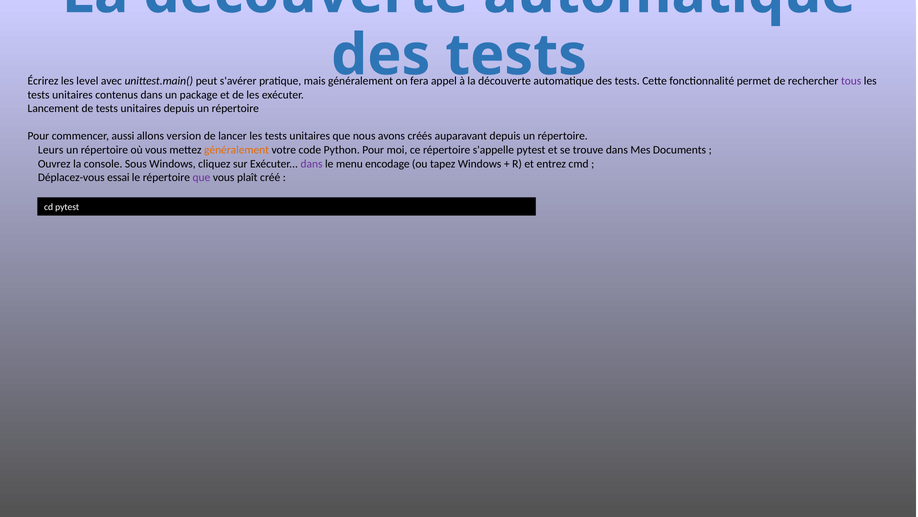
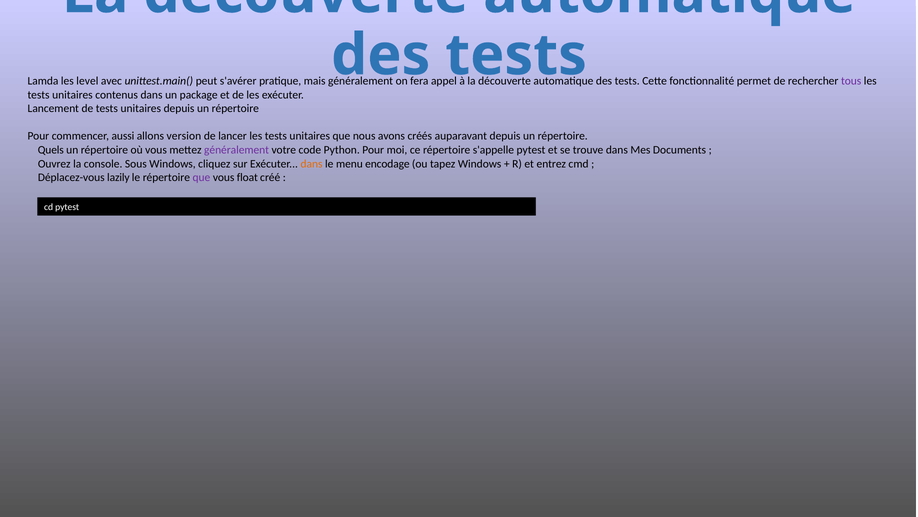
Écrirez: Écrirez -> Lamda
Leurs: Leurs -> Quels
généralement at (237, 150) colour: orange -> purple
dans at (312, 164) colour: purple -> orange
essai: essai -> lazily
plaît: plaît -> float
